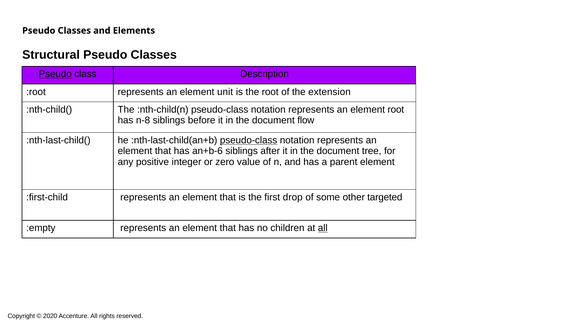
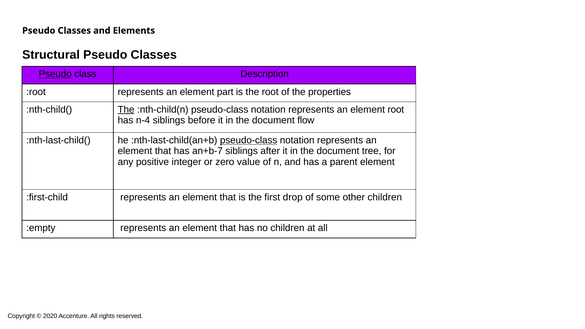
unit: unit -> part
extension: extension -> properties
The at (126, 110) underline: none -> present
n-8: n-8 -> n-4
an+b-6: an+b-6 -> an+b-7
other targeted: targeted -> children
all at (323, 228) underline: present -> none
